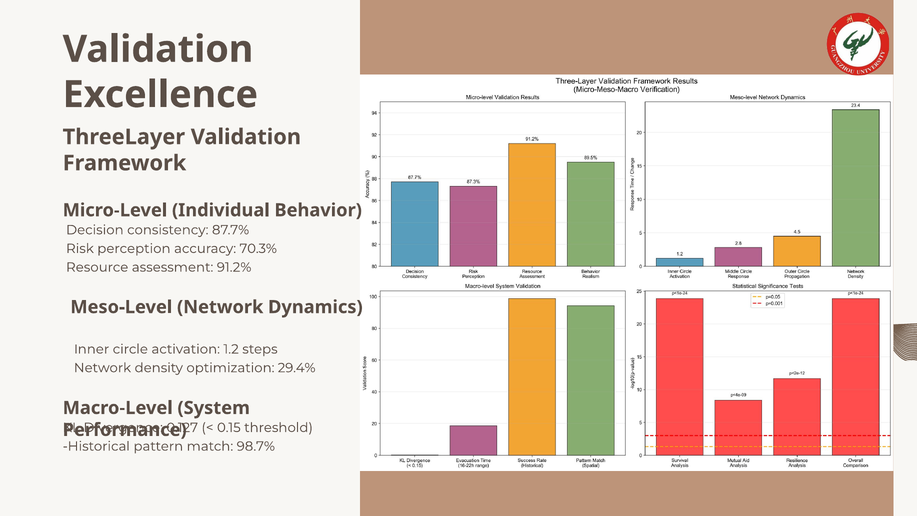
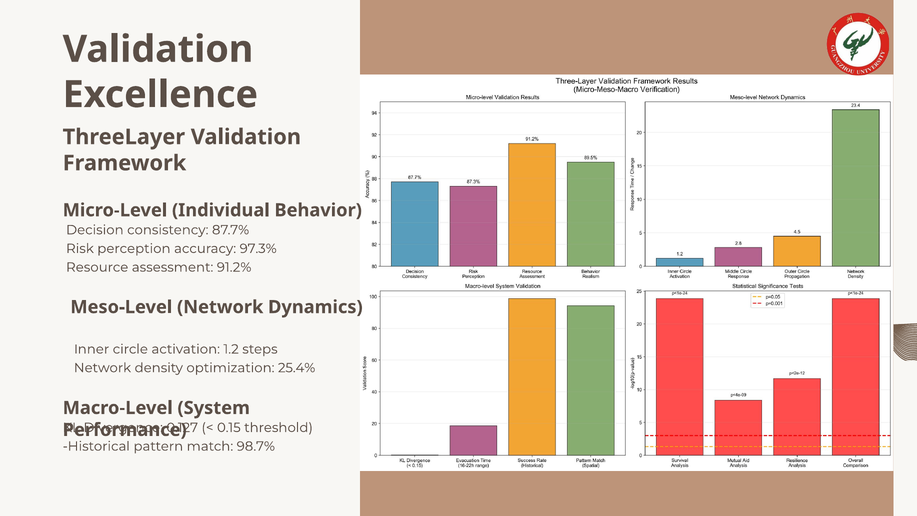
70.3%: 70.3% -> 97.3%
29.4%: 29.4% -> 25.4%
